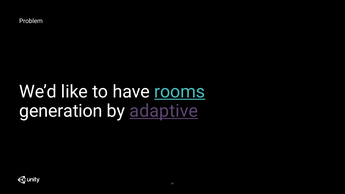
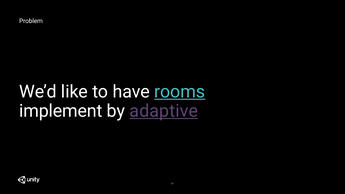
generation: generation -> implement
